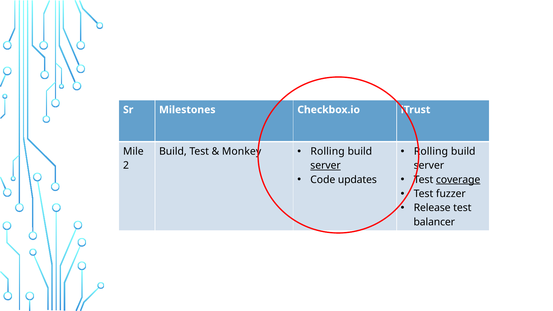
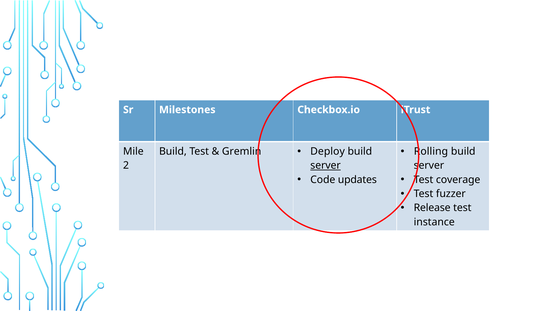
Monkey: Monkey -> Gremlin
Rolling at (328, 151): Rolling -> Deploy
coverage underline: present -> none
balancer: balancer -> instance
